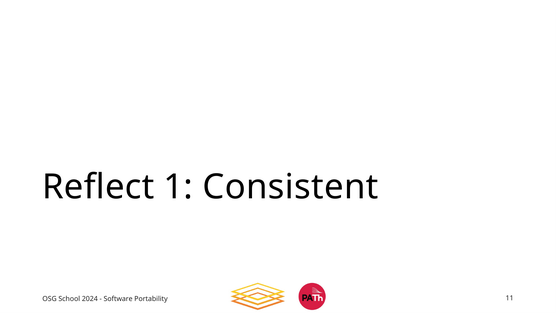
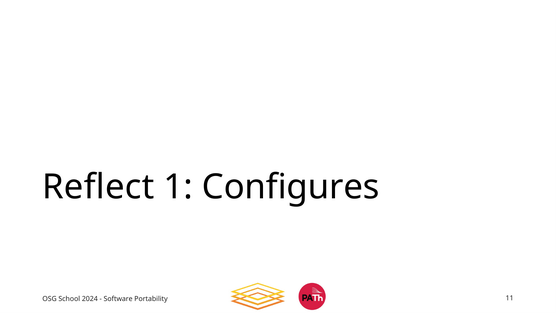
Consistent: Consistent -> Configures
